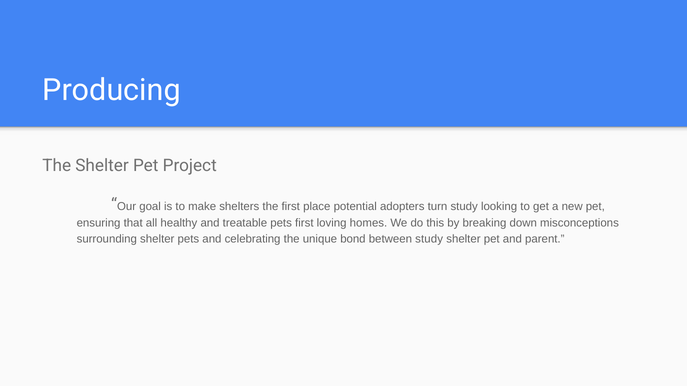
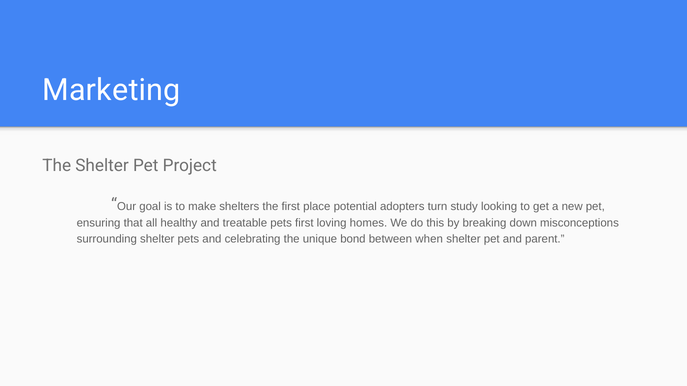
Producing: Producing -> Marketing
between study: study -> when
